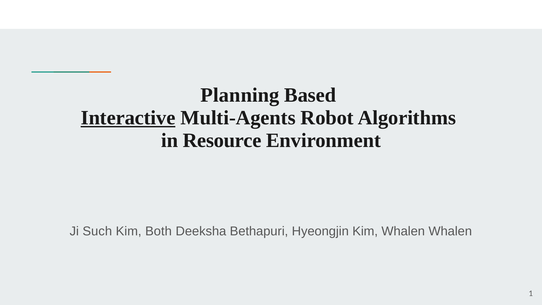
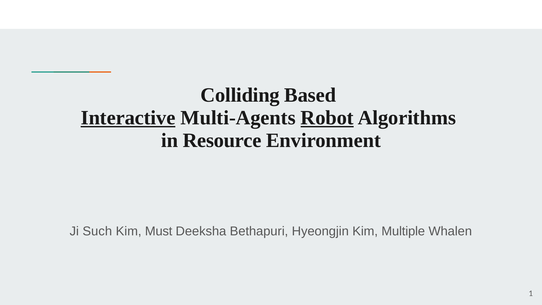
Planning: Planning -> Colliding
Robot underline: none -> present
Both: Both -> Must
Kim Whalen: Whalen -> Multiple
